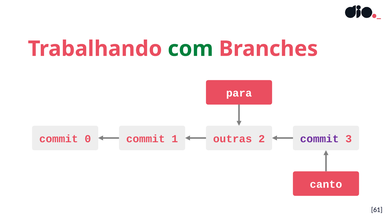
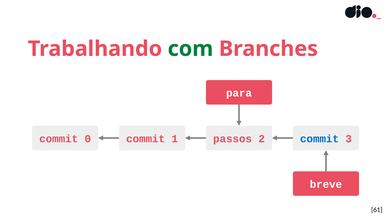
outras: outras -> passos
commit at (319, 139) colour: purple -> blue
canto: canto -> breve
